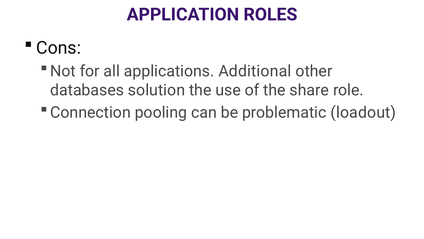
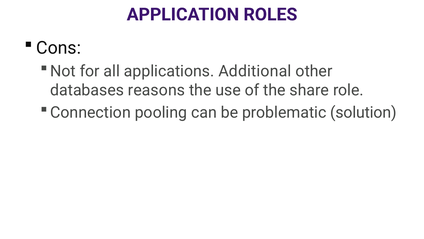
solution: solution -> reasons
loadout: loadout -> solution
